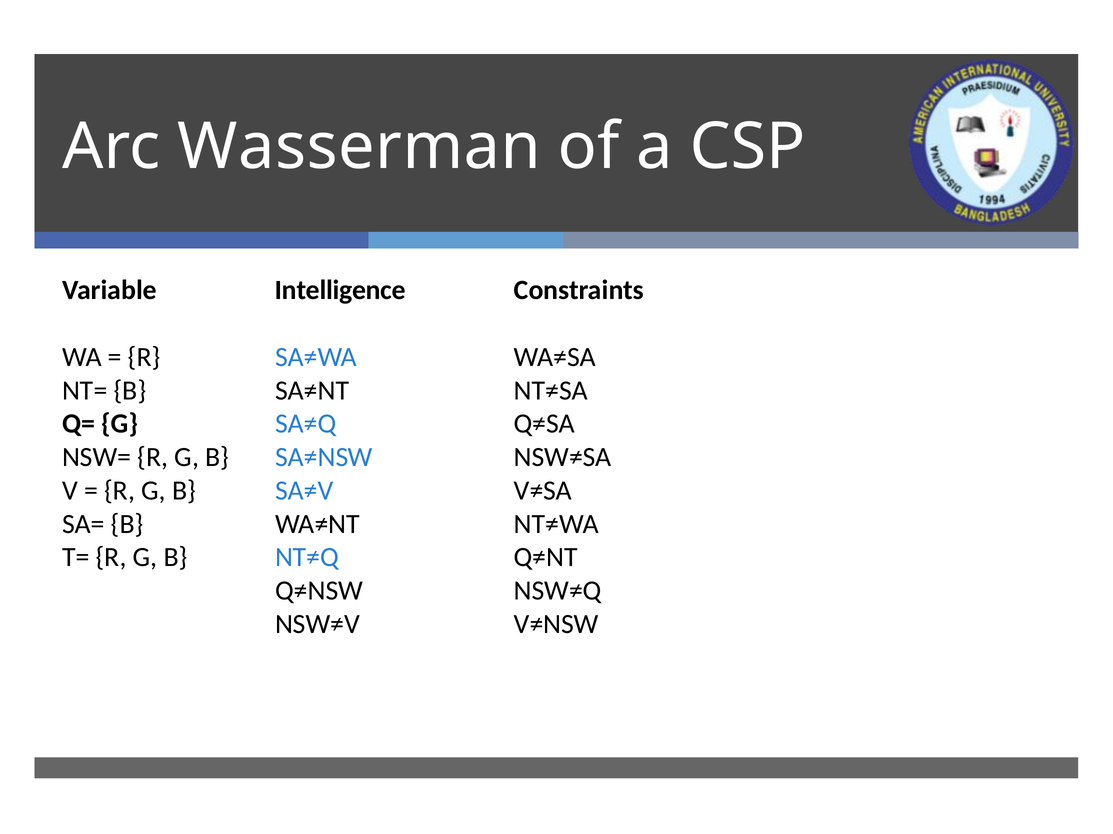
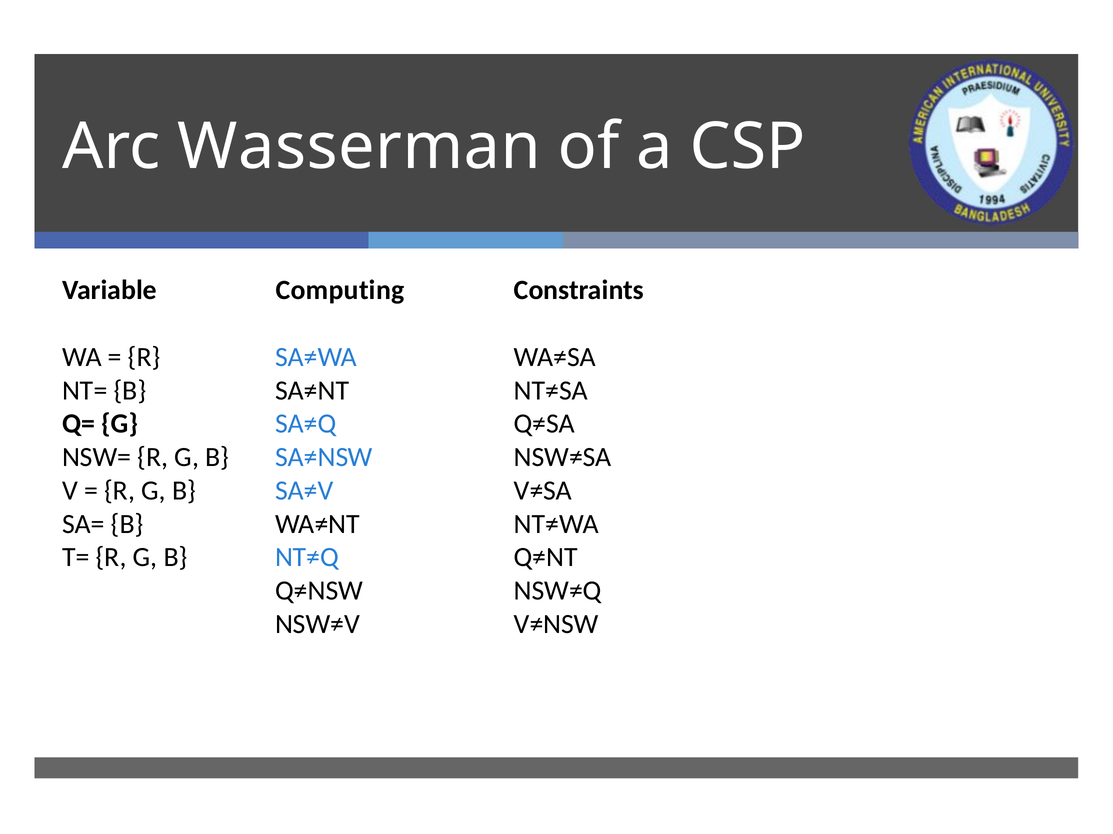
Intelligence: Intelligence -> Computing
